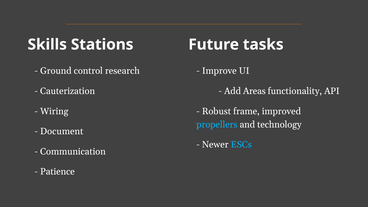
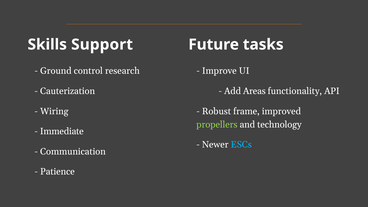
Stations: Stations -> Support
propellers colour: light blue -> light green
Document: Document -> Immediate
